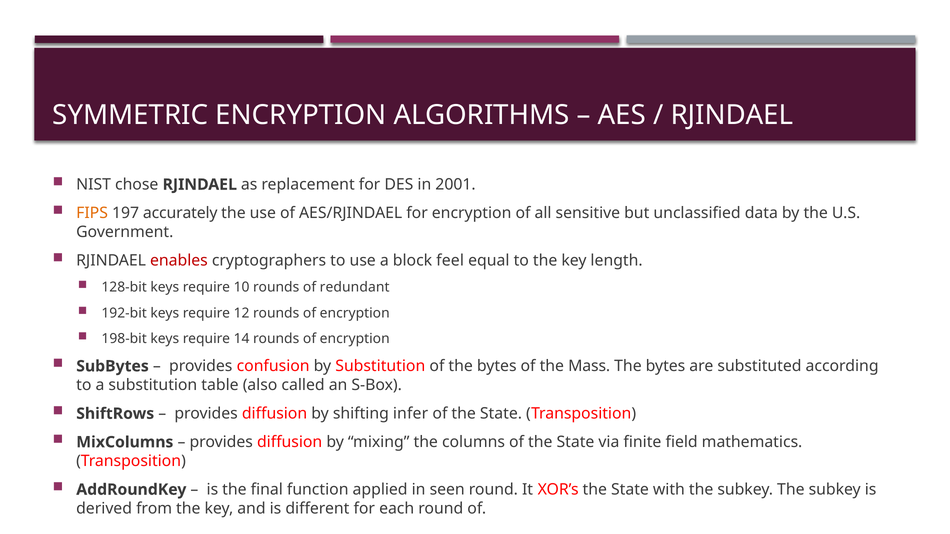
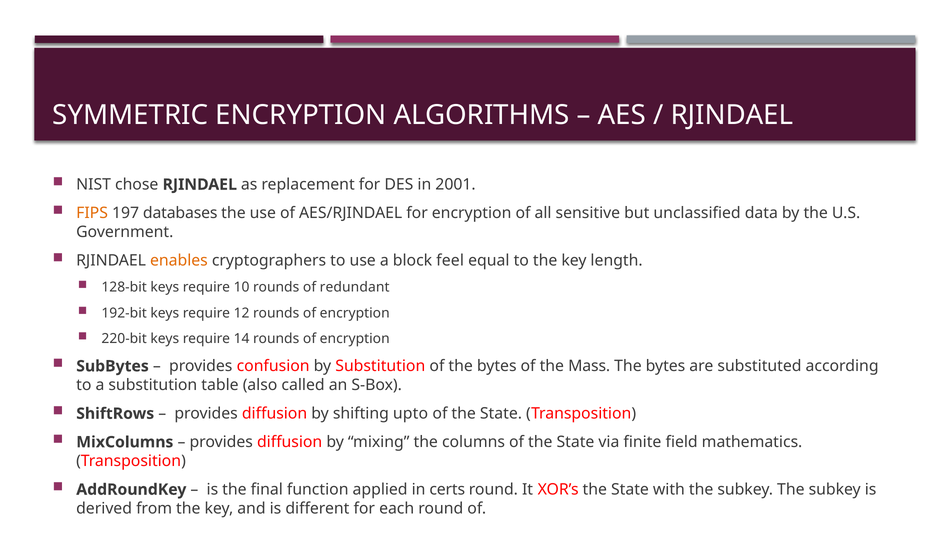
accurately: accurately -> databases
enables colour: red -> orange
198-bit: 198-bit -> 220-bit
infer: infer -> upto
seen: seen -> certs
